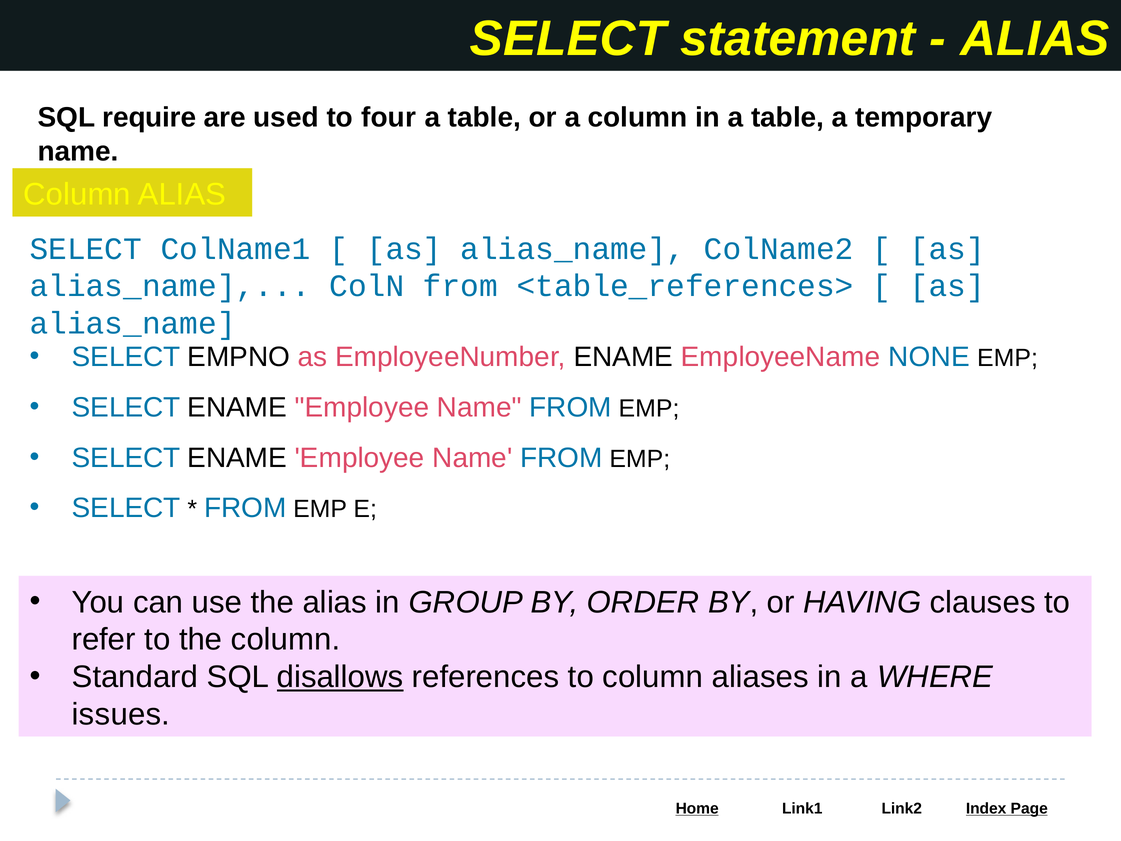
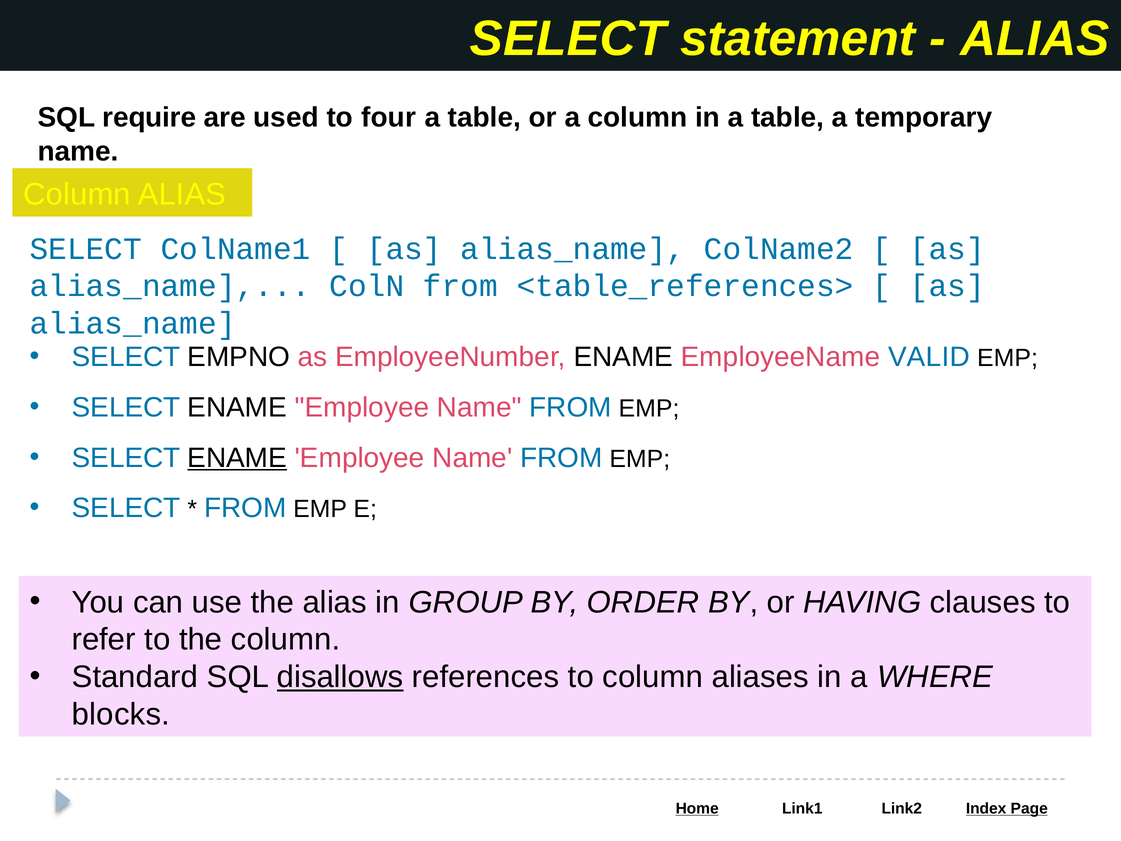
NONE: NONE -> VALID
ENAME at (237, 458) underline: none -> present
issues: issues -> blocks
